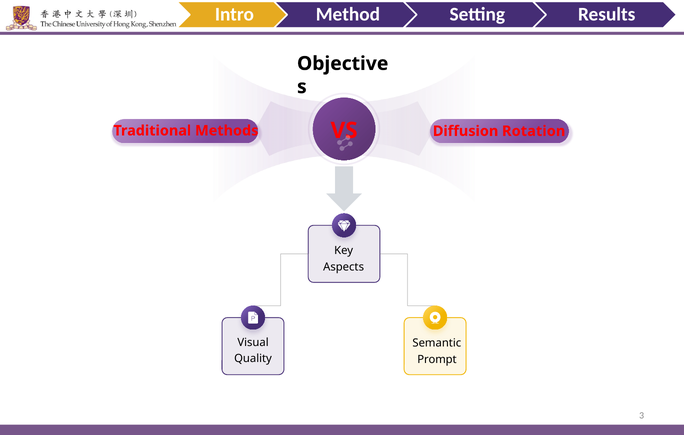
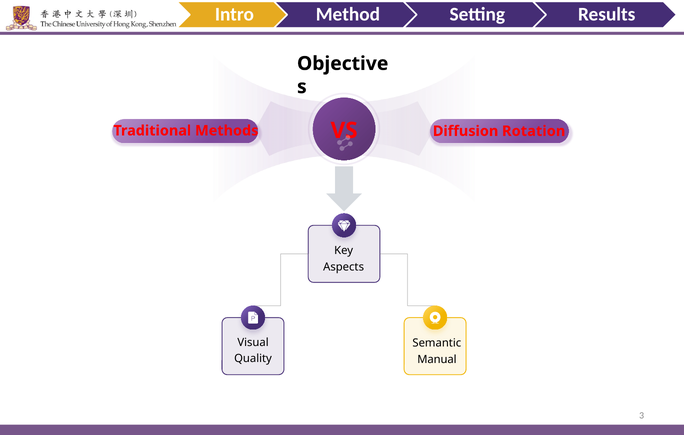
Prompt: Prompt -> Manual
